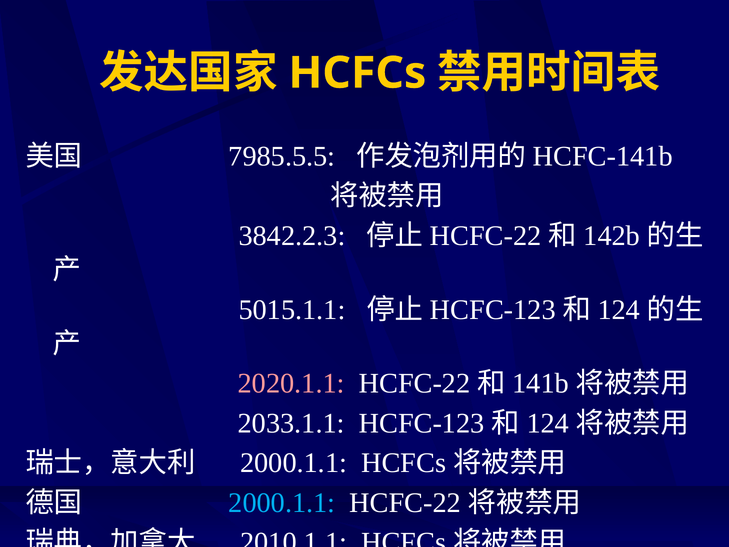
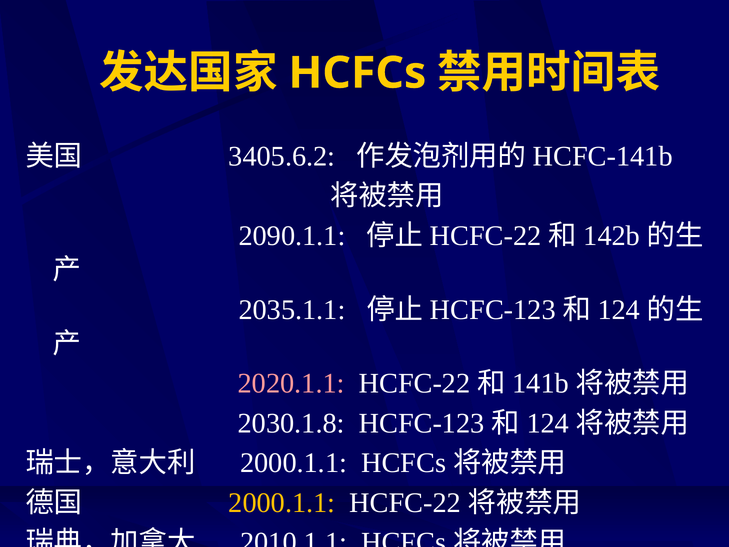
7985.5.5: 7985.5.5 -> 3405.6.2
3842.2.3: 3842.2.3 -> 2090.1.1
5015.1.1: 5015.1.1 -> 2035.1.1
2033.1.1: 2033.1.1 -> 2030.1.8
2000.1.1 at (282, 502) colour: light blue -> yellow
